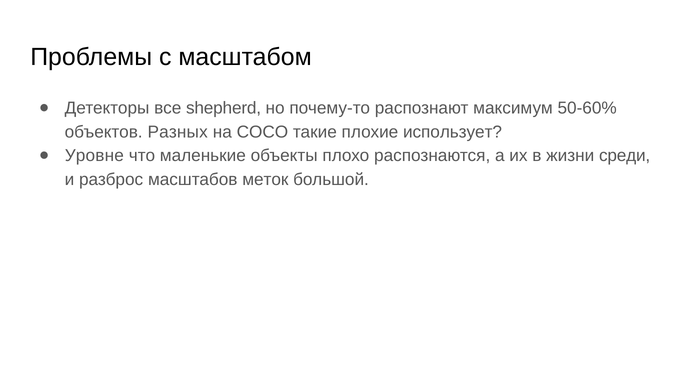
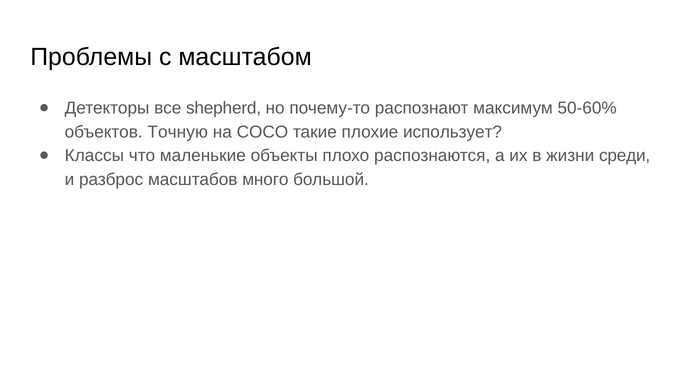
Разных: Разных -> Точную
Уровне: Уровне -> Классы
меток: меток -> много
